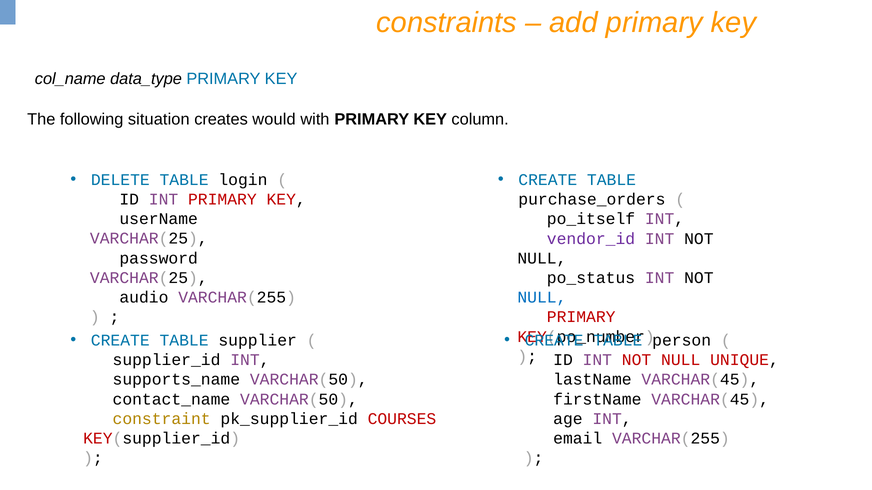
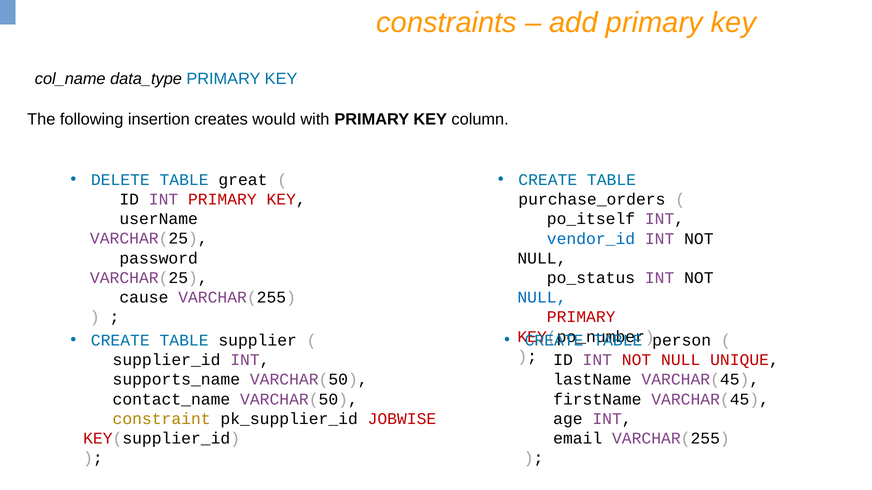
situation: situation -> insertion
login: login -> great
vendor_id colour: purple -> blue
audio: audio -> cause
COURSES: COURSES -> JOBWISE
